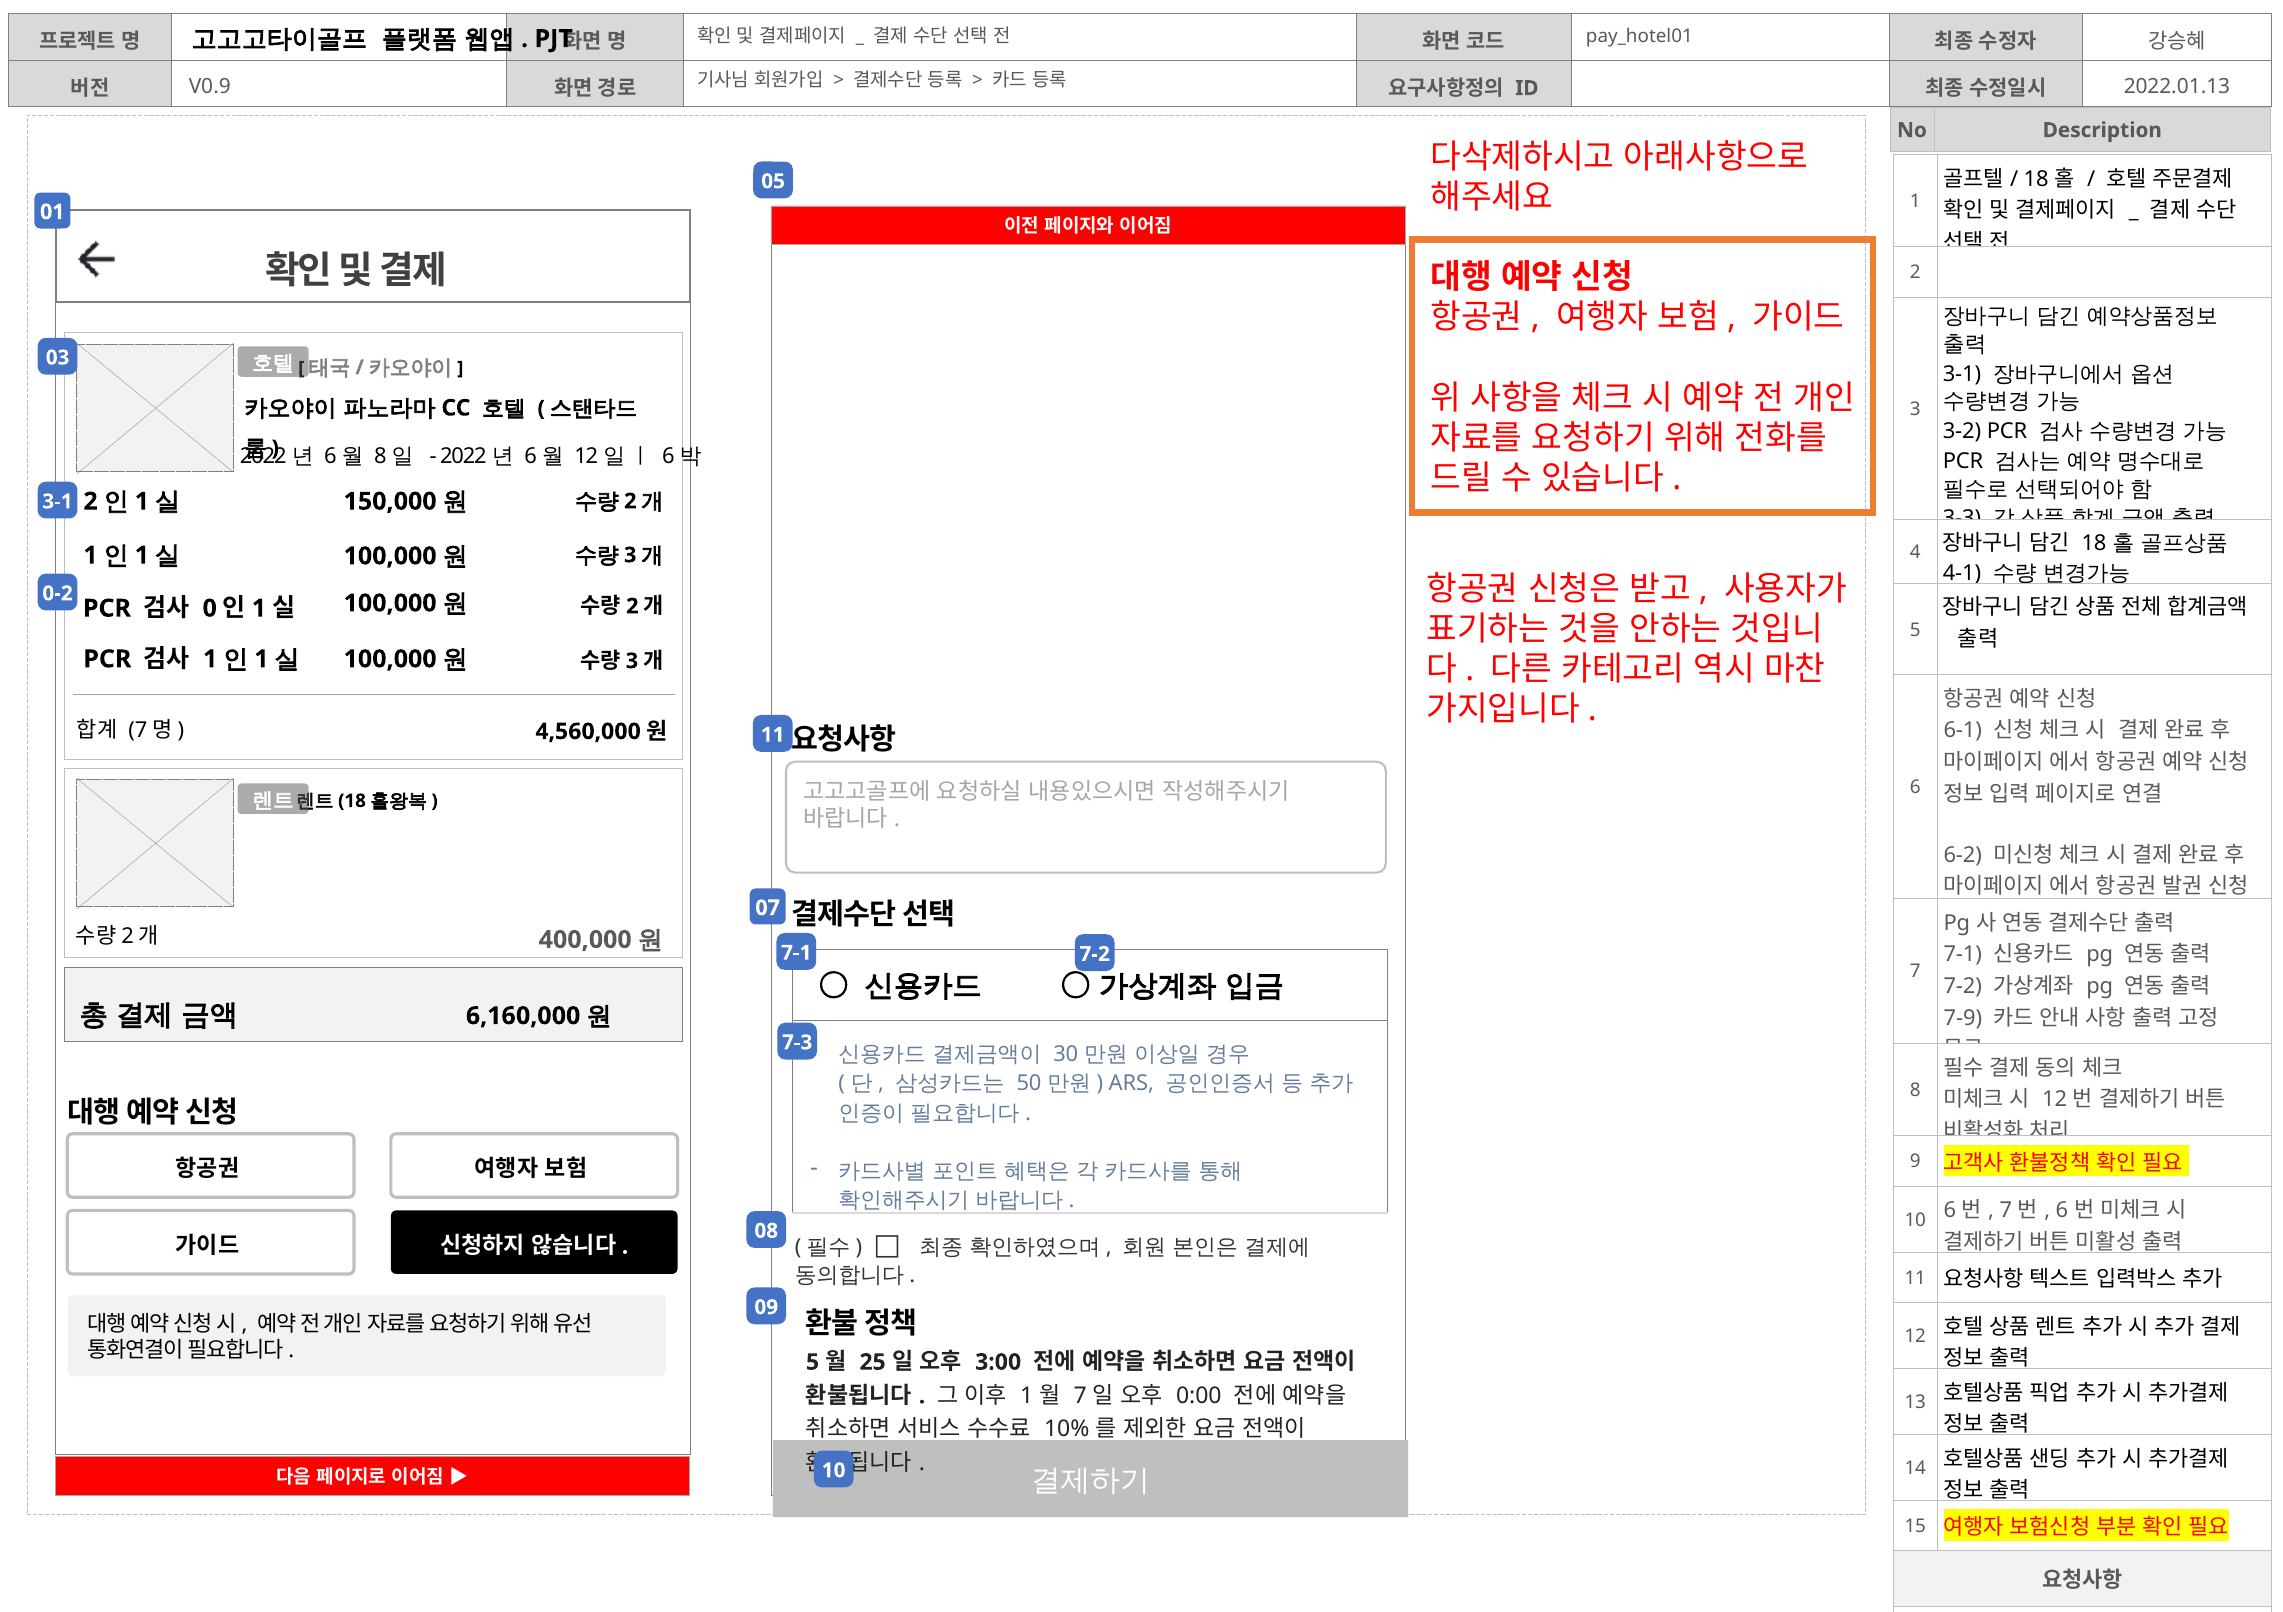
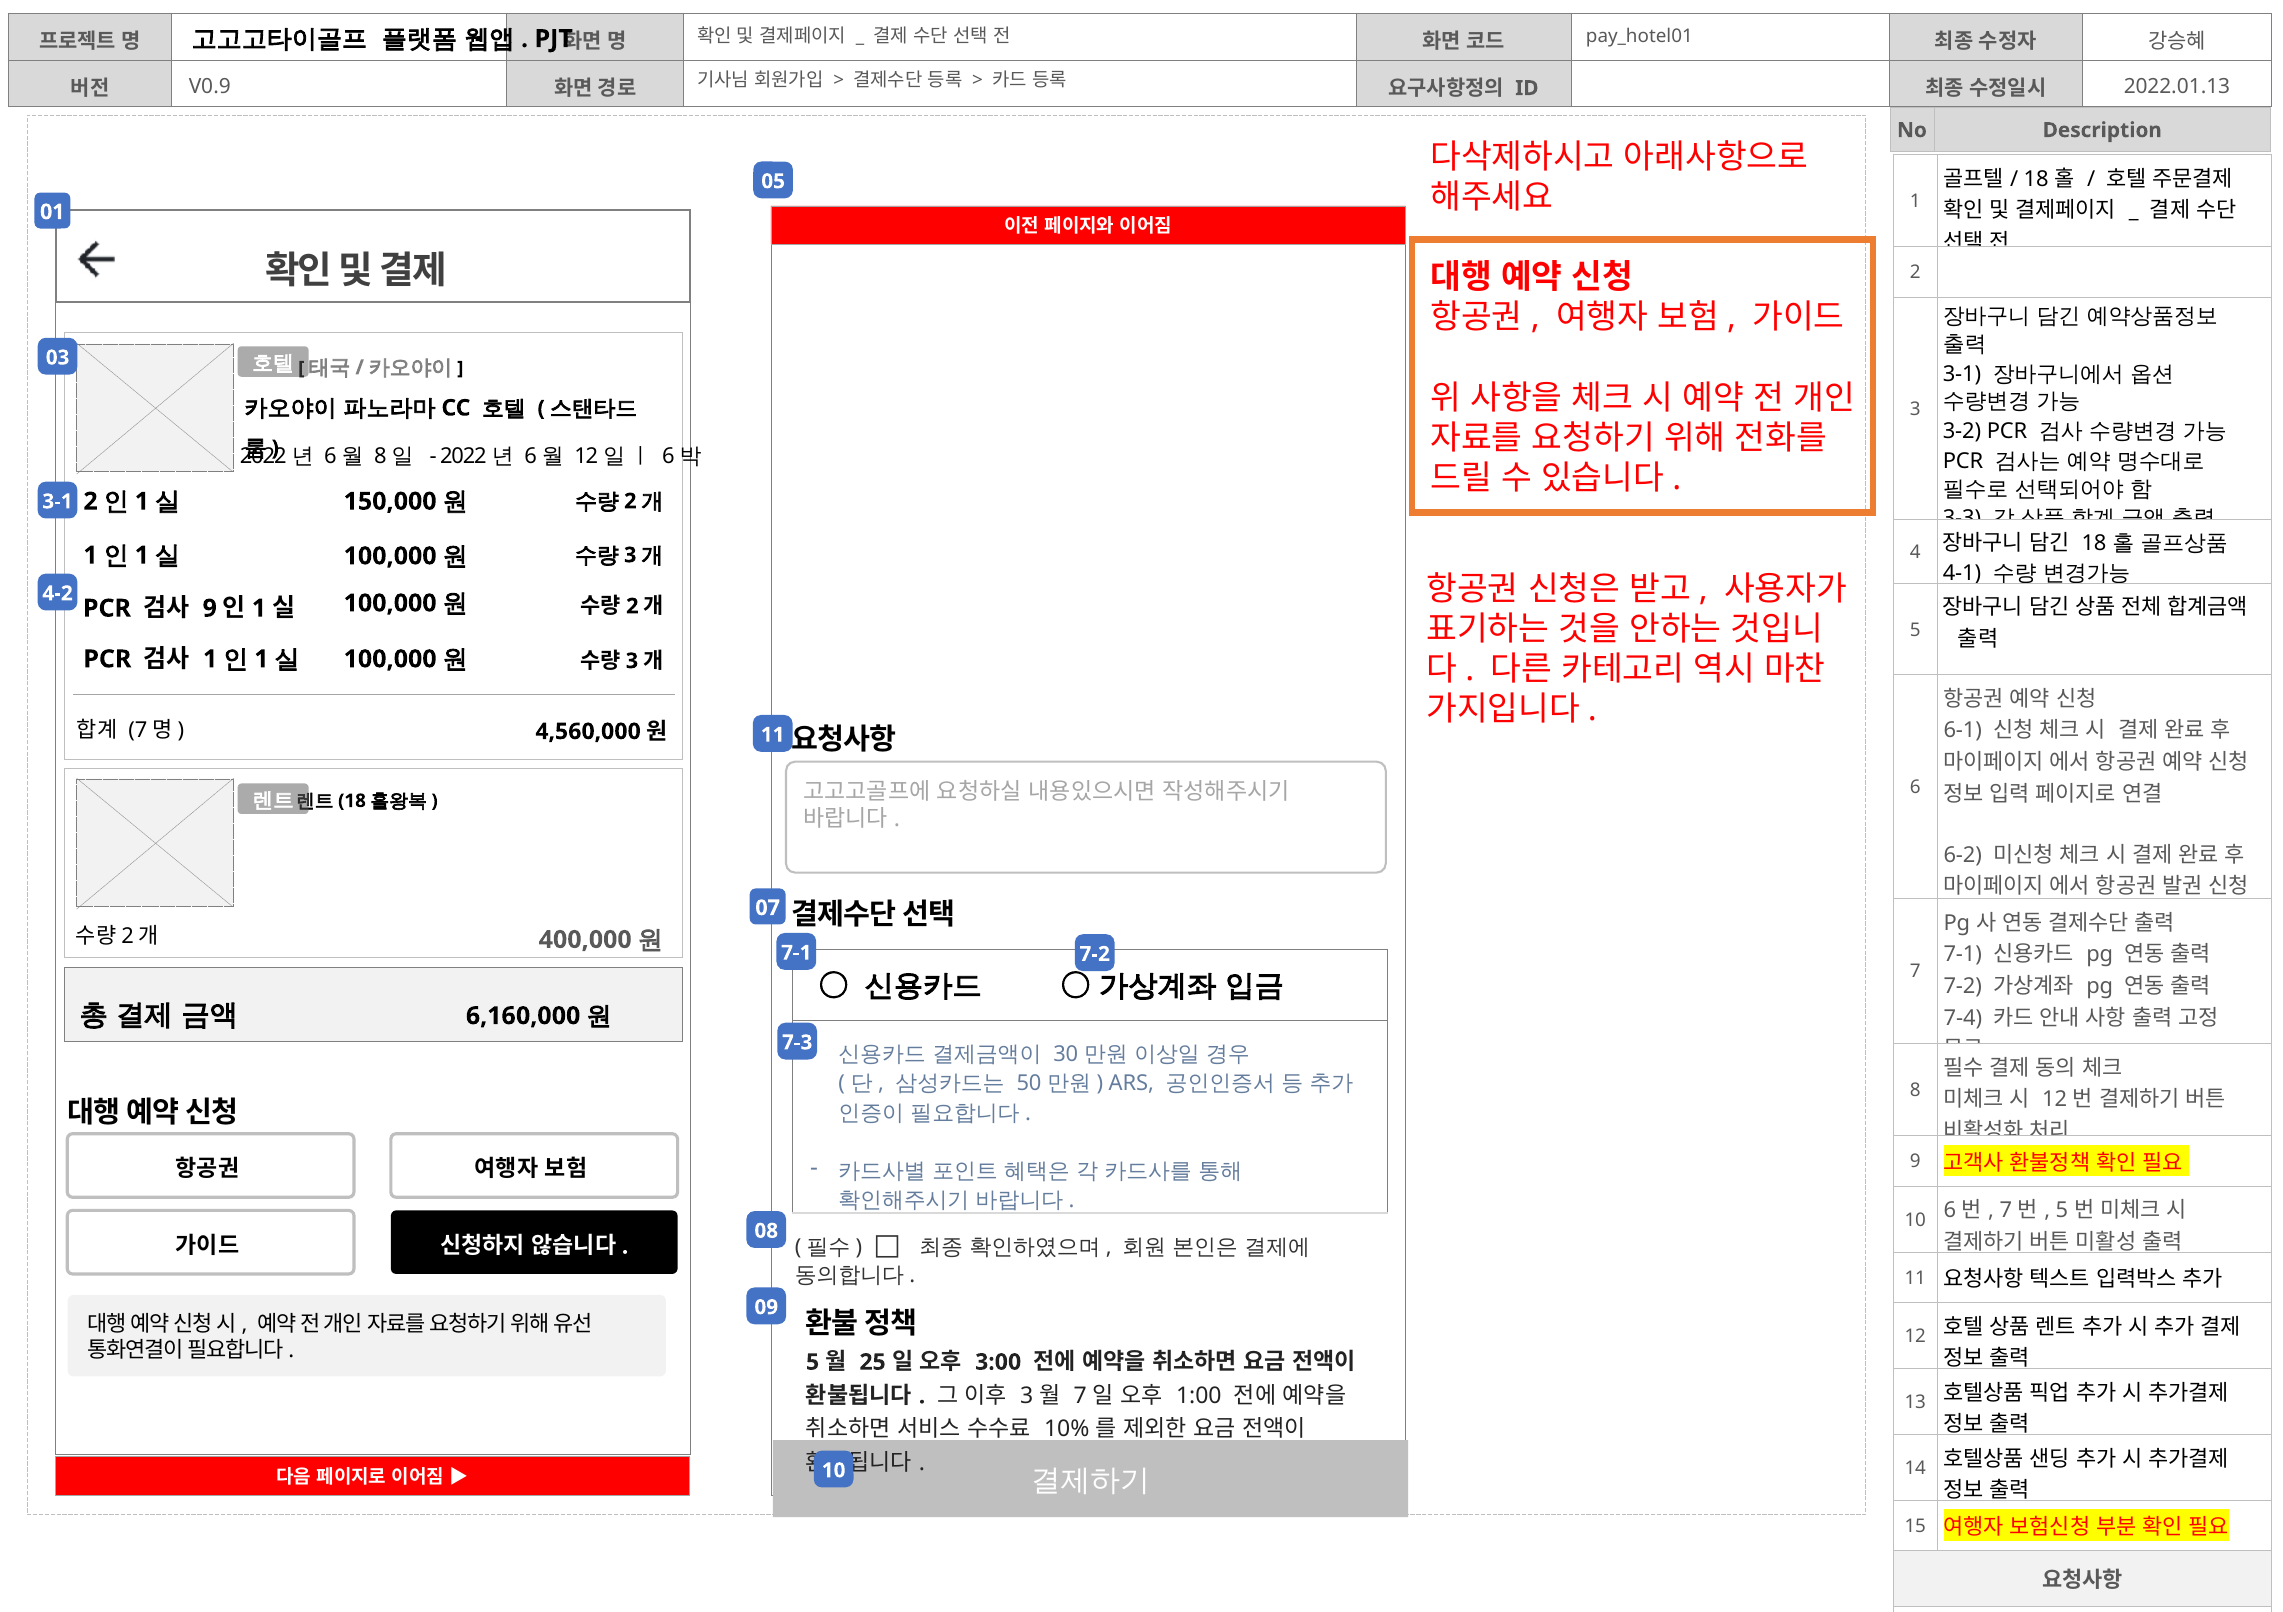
0-2: 0-2 -> 4-2
0 at (210, 608): 0 -> 9
7-9: 7-9 -> 7-4
6 at (2062, 1210): 6 -> 5
1 at (1027, 1396): 1 -> 3
0:00: 0:00 -> 1:00
